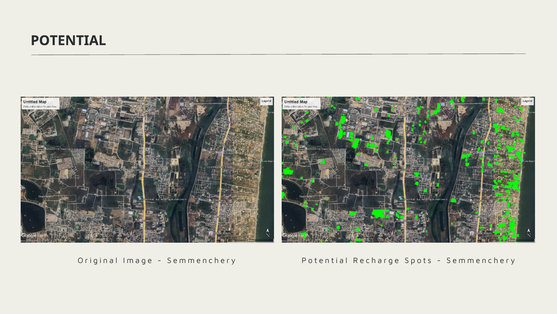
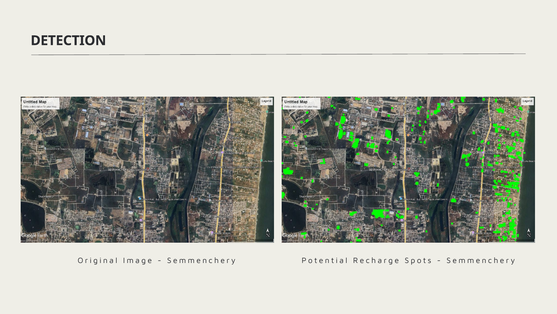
POTENTIAL at (68, 41): POTENTIAL -> DETECTION
